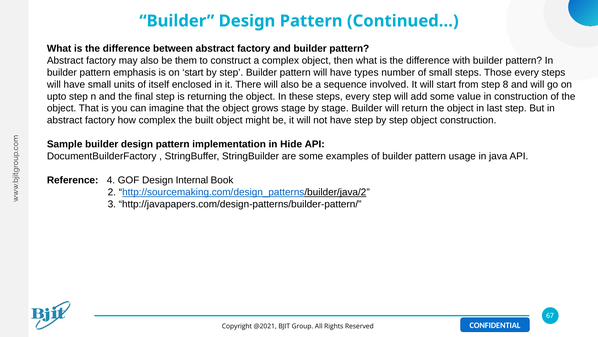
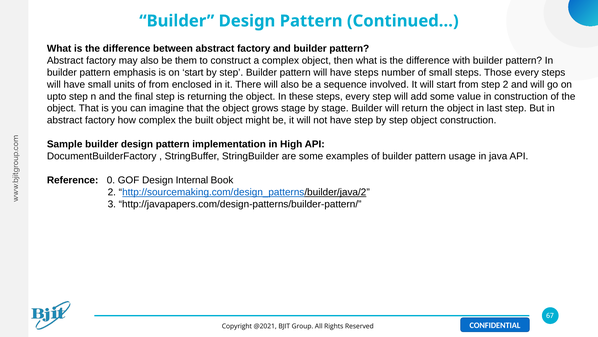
have types: types -> steps
of itself: itself -> from
step 8: 8 -> 2
Hide: Hide -> High
4: 4 -> 0
